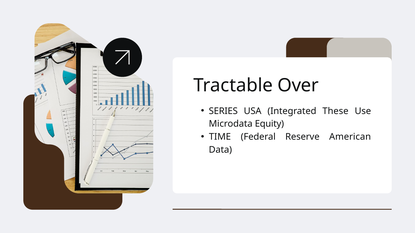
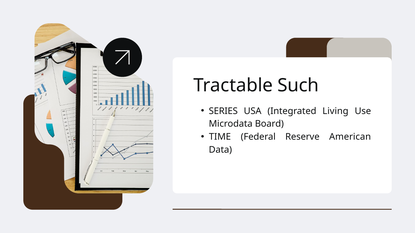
Over: Over -> Such
These: These -> Living
Equity: Equity -> Board
